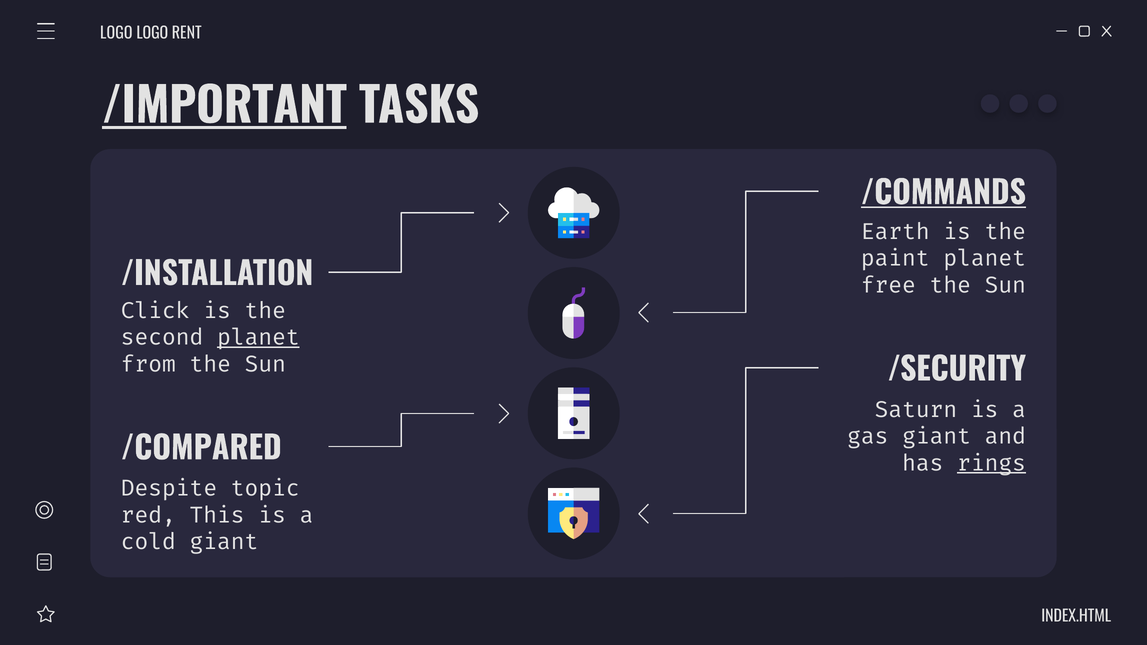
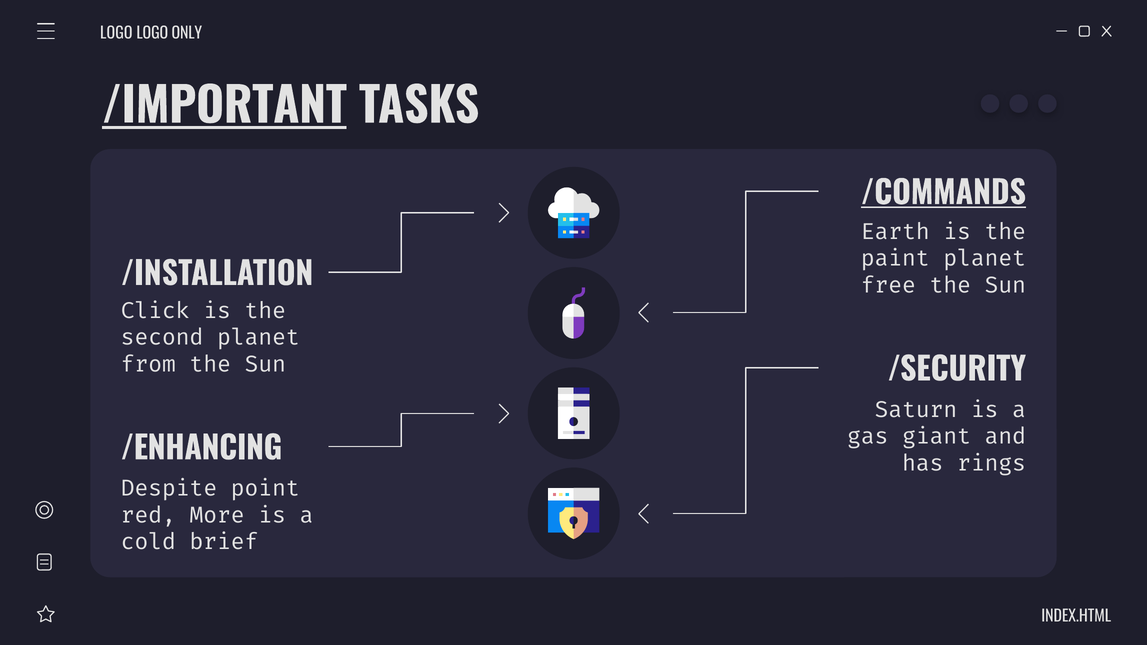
RENT: RENT -> ONLY
planet at (258, 338) underline: present -> none
/COMPARED: /COMPARED -> /ENHANCING
rings underline: present -> none
topic: topic -> point
This: This -> More
cold giant: giant -> brief
